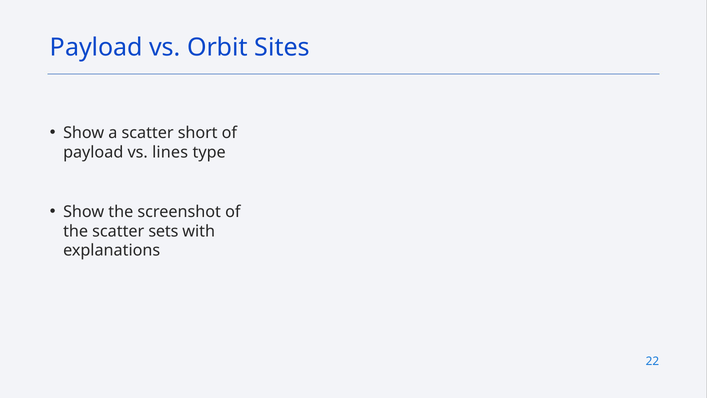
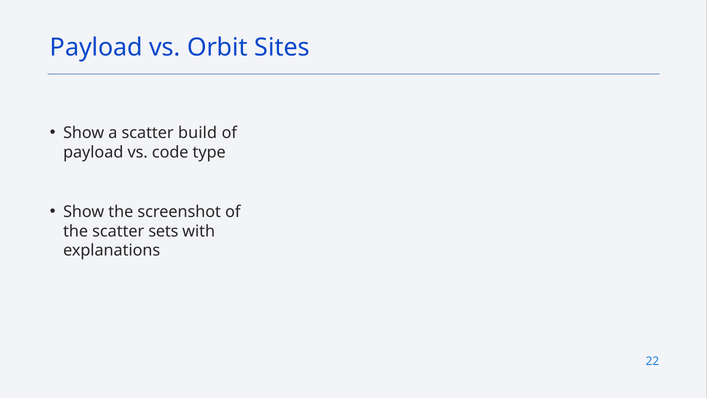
short: short -> build
lines: lines -> code
